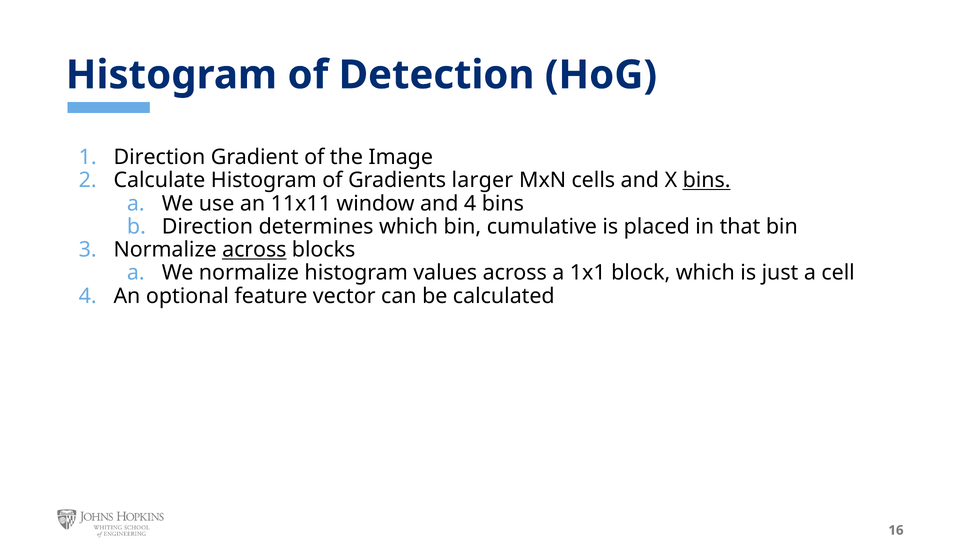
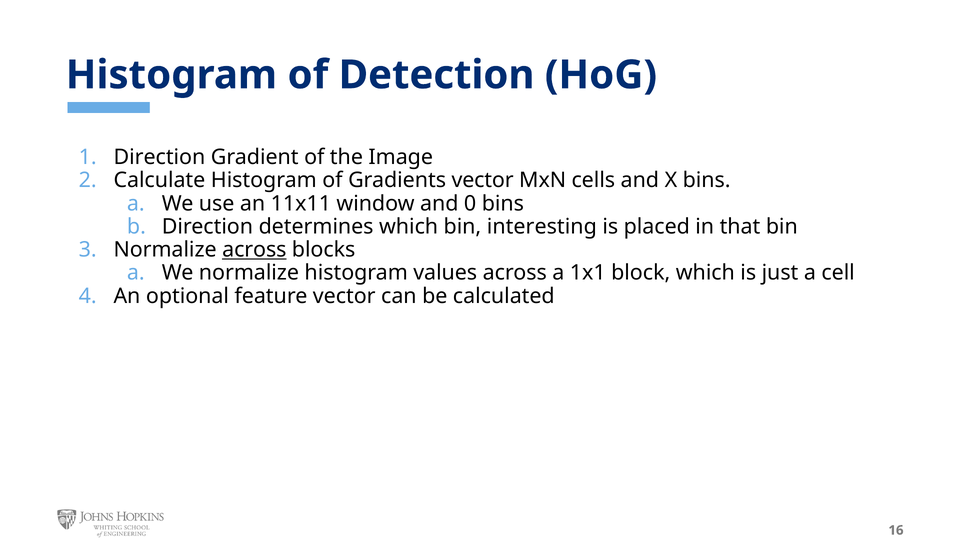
Gradients larger: larger -> vector
bins at (707, 180) underline: present -> none
and 4: 4 -> 0
cumulative: cumulative -> interesting
